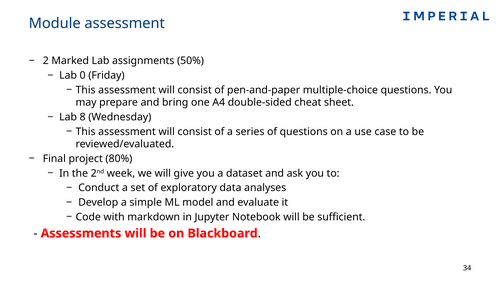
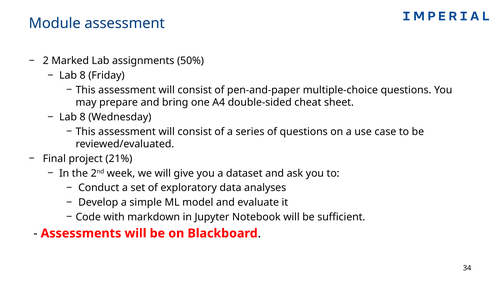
0 at (83, 75): 0 -> 8
80%: 80% -> 21%
